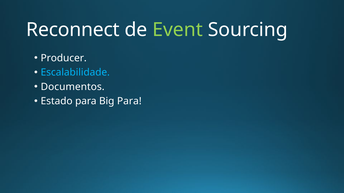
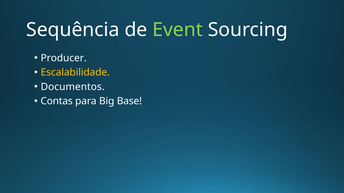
Reconnect: Reconnect -> Sequência
Escalabilidade colour: light blue -> yellow
Estado: Estado -> Contas
Big Para: Para -> Base
